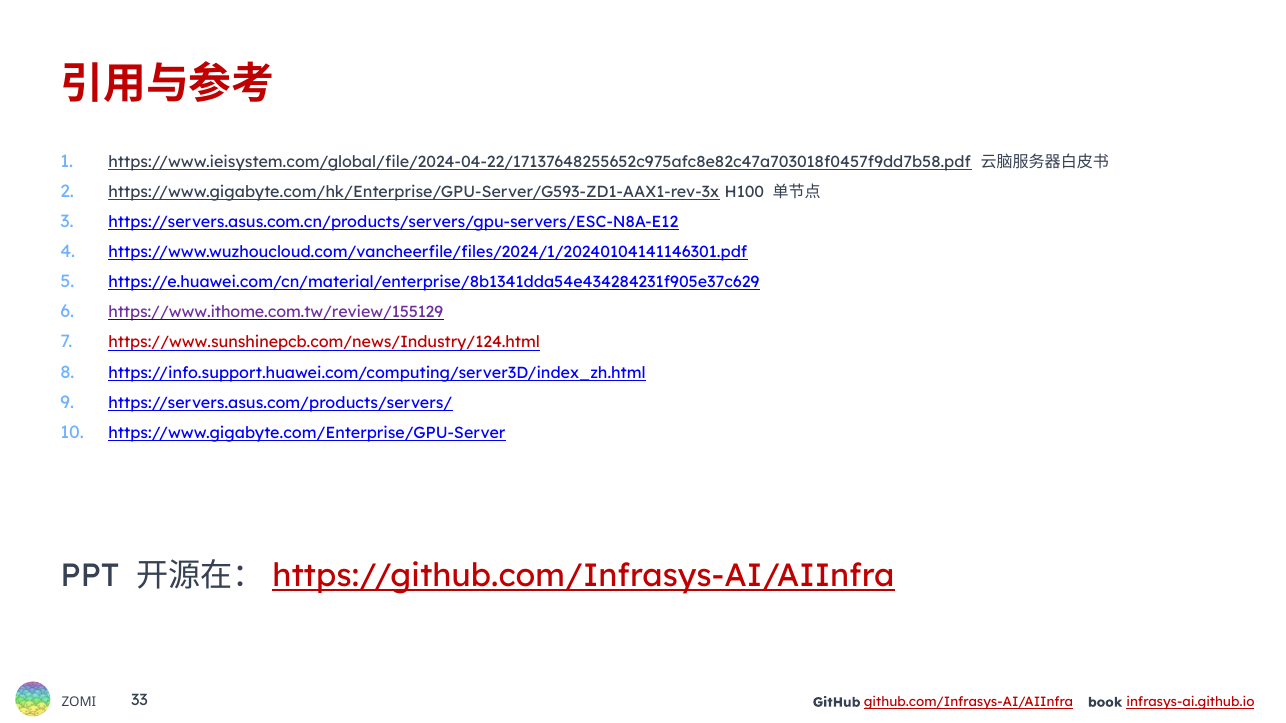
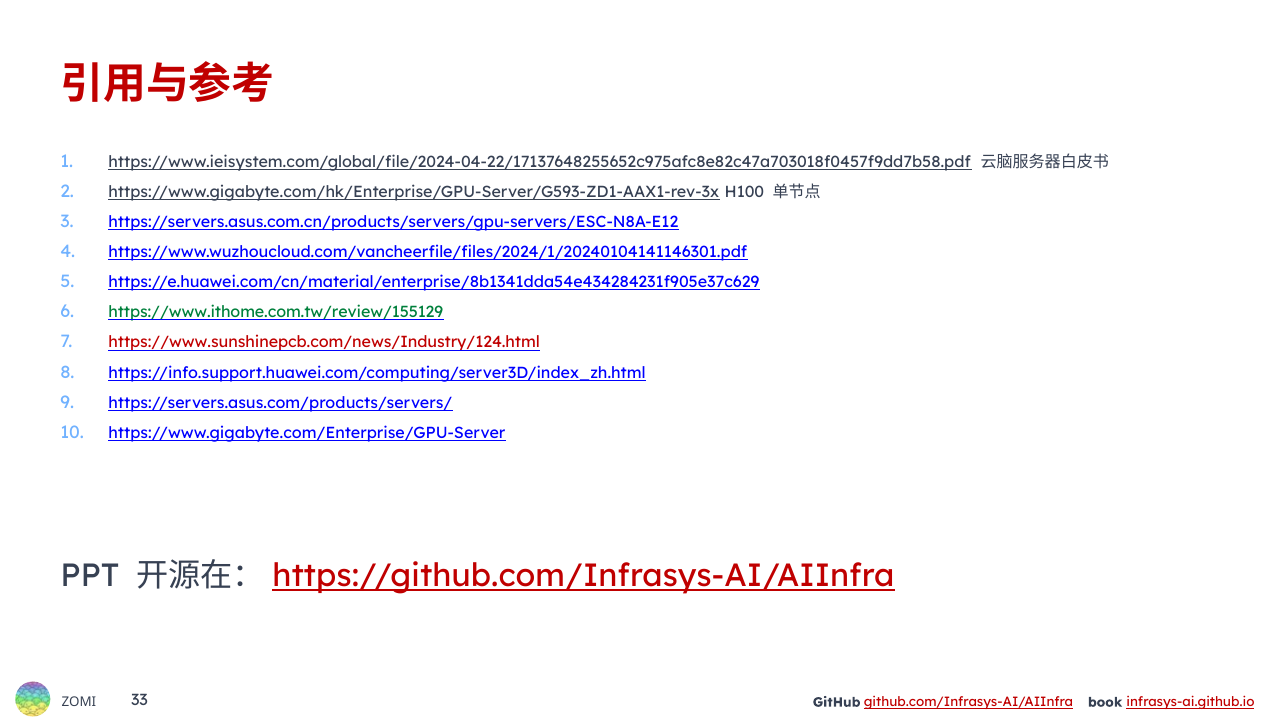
https://www.ithome.com.tw/review/155129 colour: purple -> green
